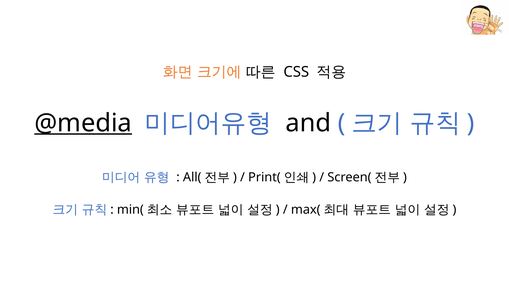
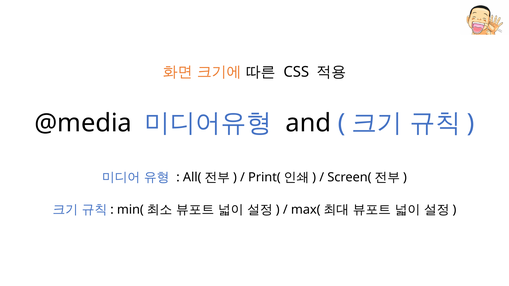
@media underline: present -> none
